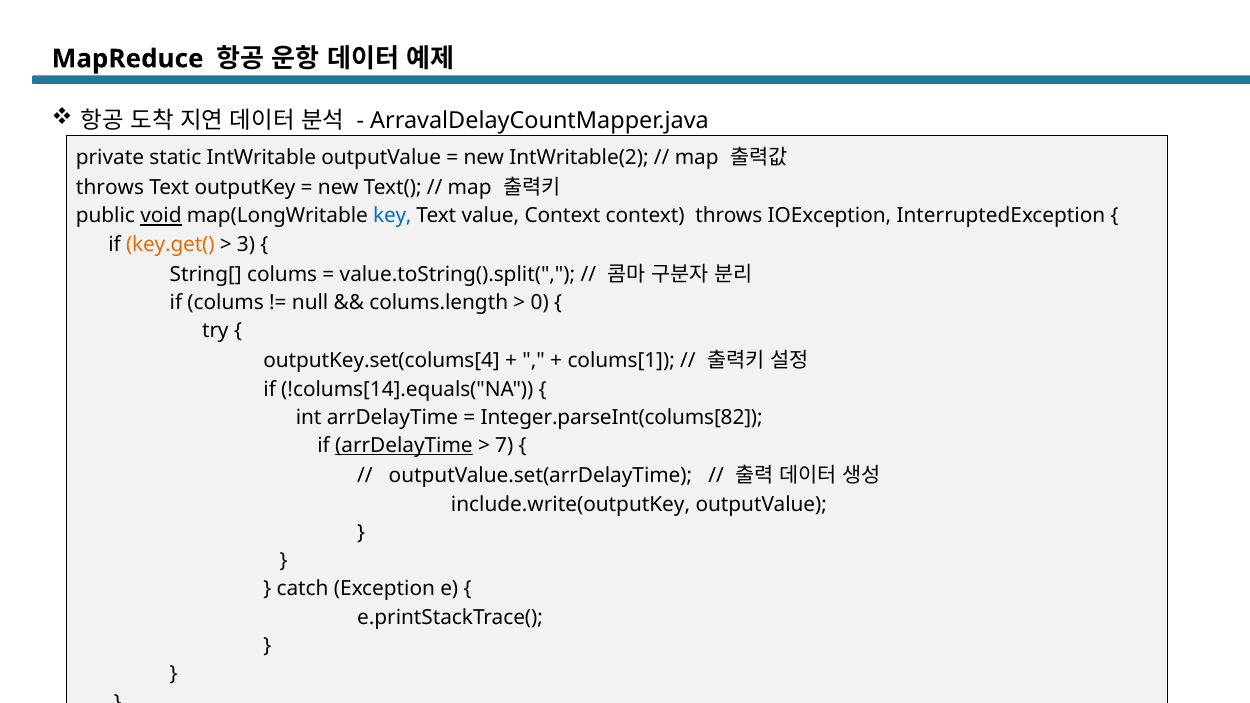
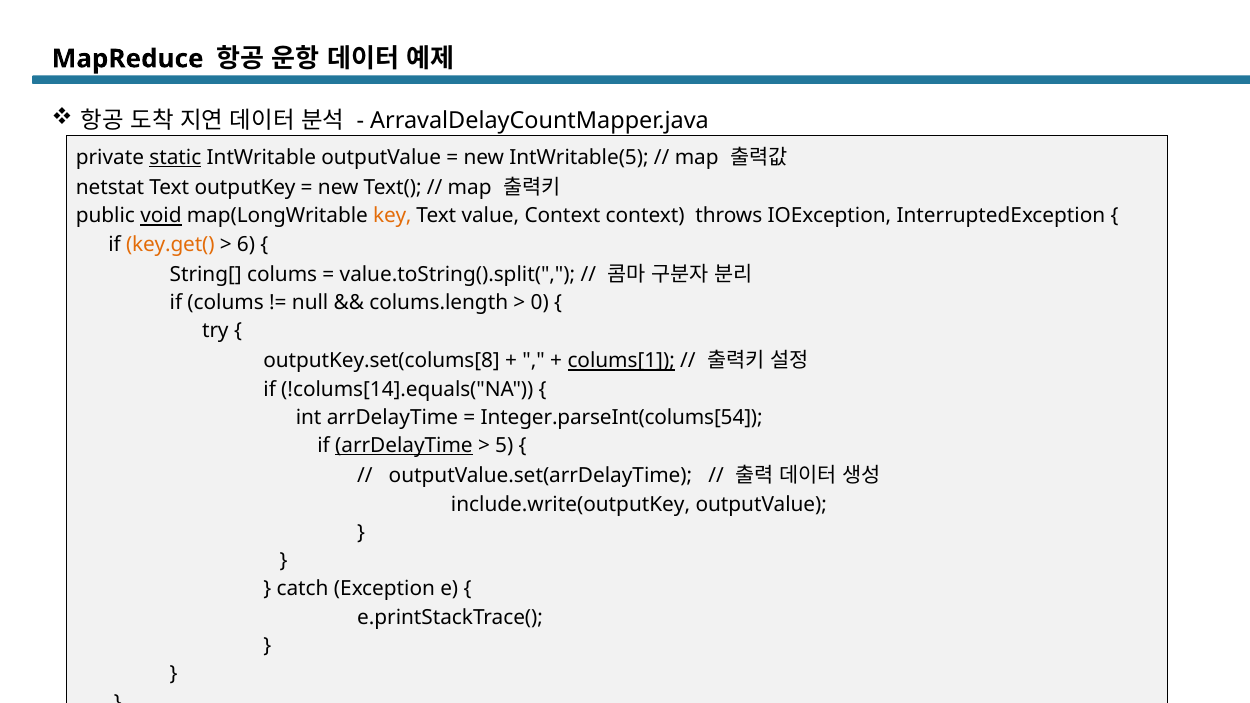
static underline: none -> present
IntWritable(2: IntWritable(2 -> IntWritable(5
throws at (110, 188): throws -> netstat
key colour: blue -> orange
3: 3 -> 6
outputKey.set(colums[4: outputKey.set(colums[4 -> outputKey.set(colums[8
colums[1 underline: none -> present
Integer.parseInt(colums[82: Integer.parseInt(colums[82 -> Integer.parseInt(colums[54
7: 7 -> 5
